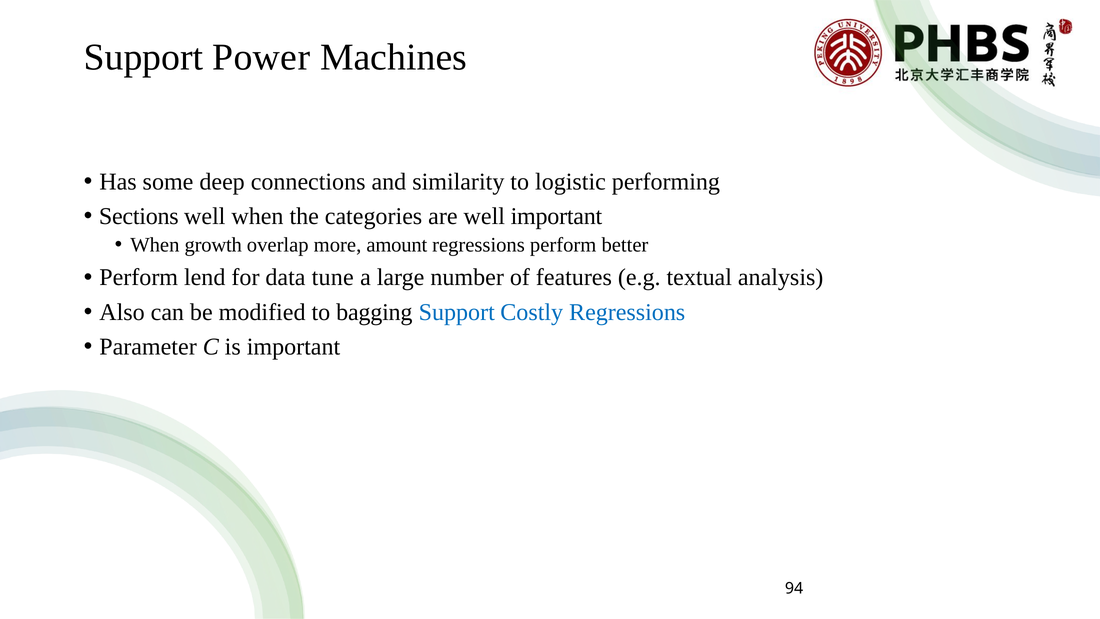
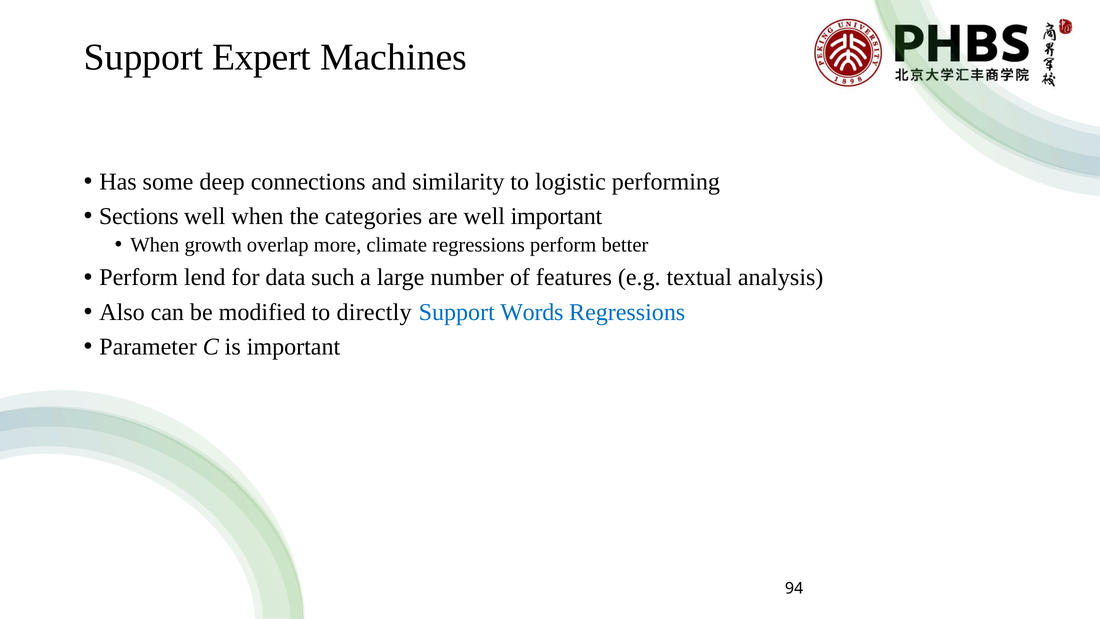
Power: Power -> Expert
amount: amount -> climate
tune: tune -> such
bagging: bagging -> directly
Costly: Costly -> Words
